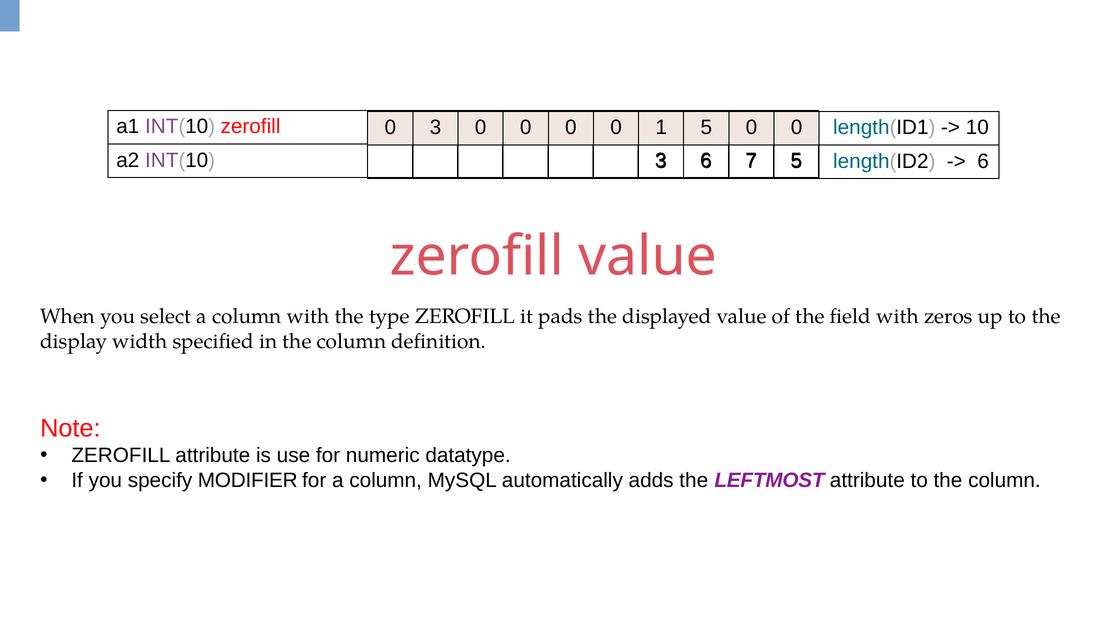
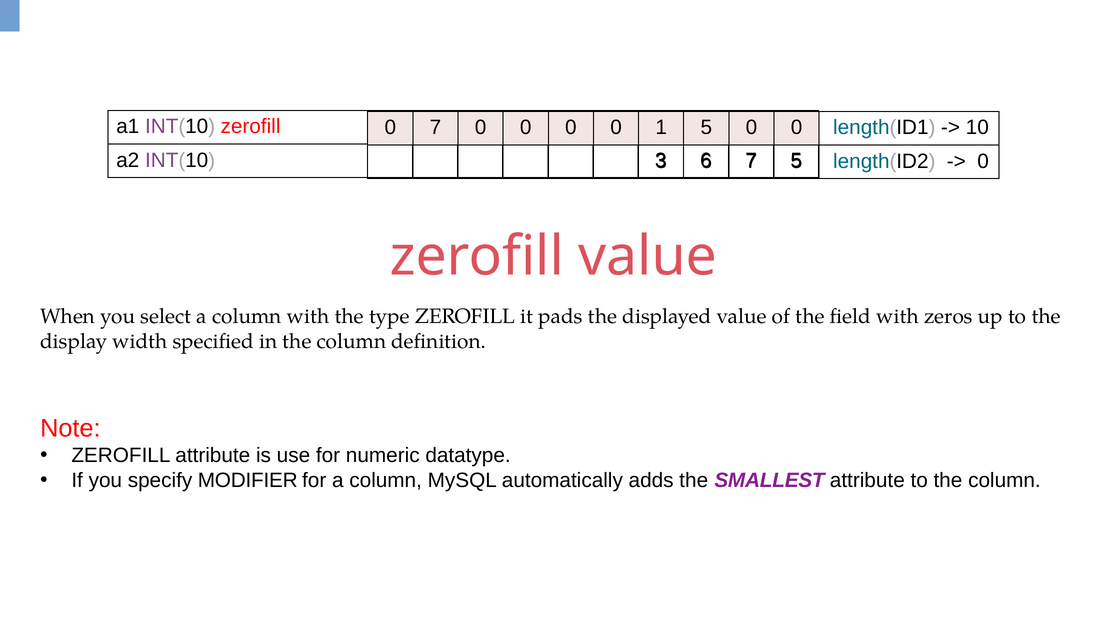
0 3: 3 -> 7
6 at (983, 161): 6 -> 0
LEFTMOST: LEFTMOST -> SMALLEST
